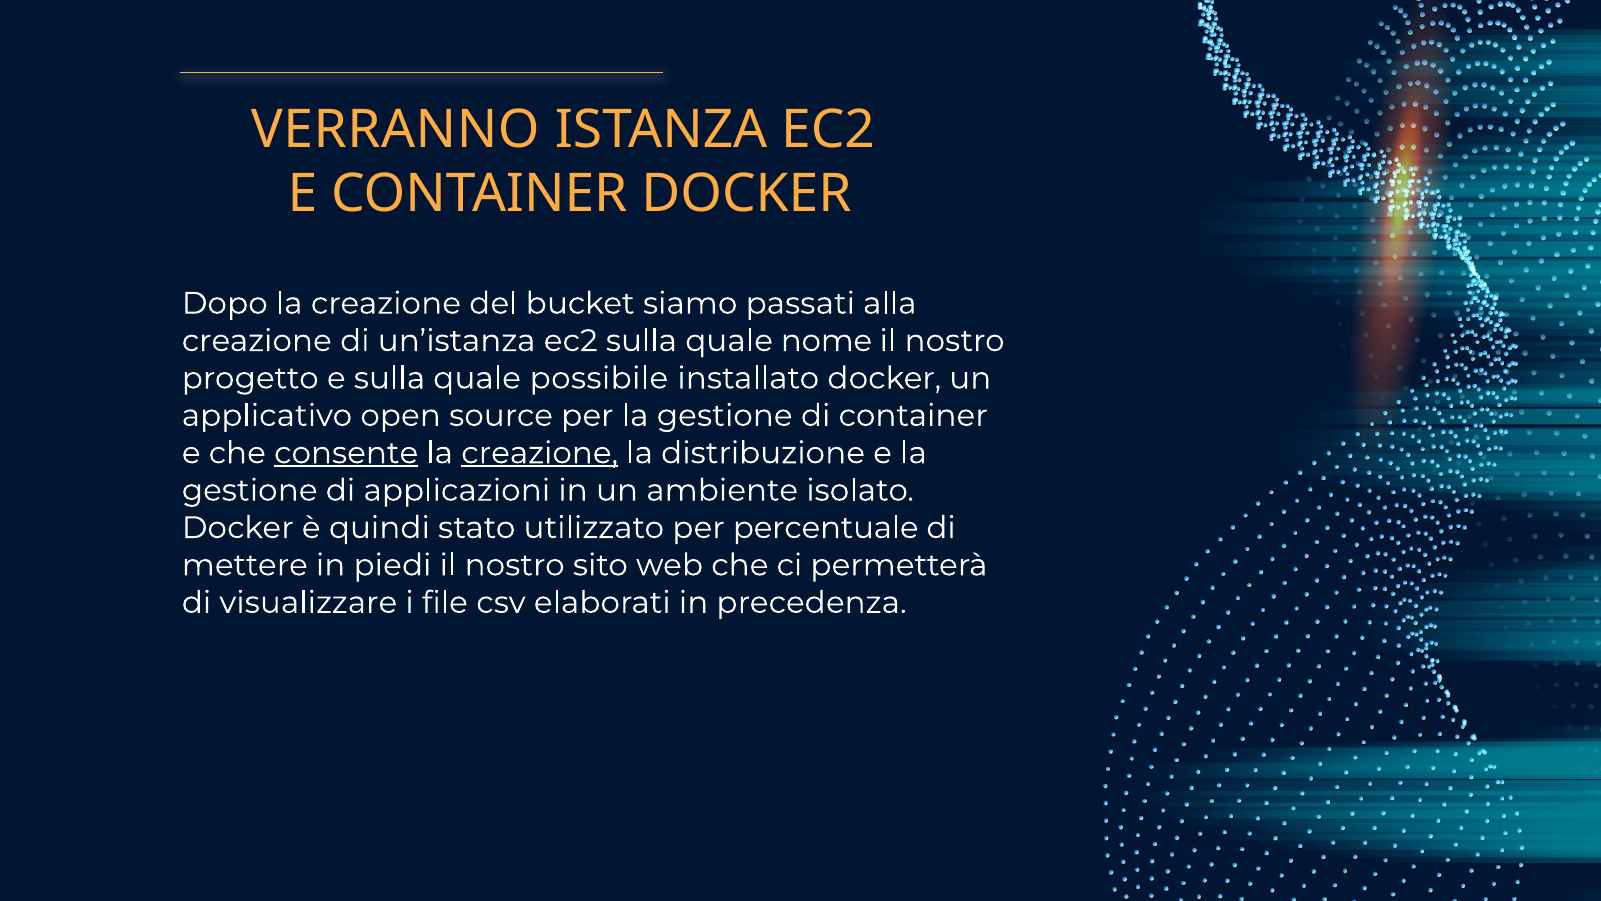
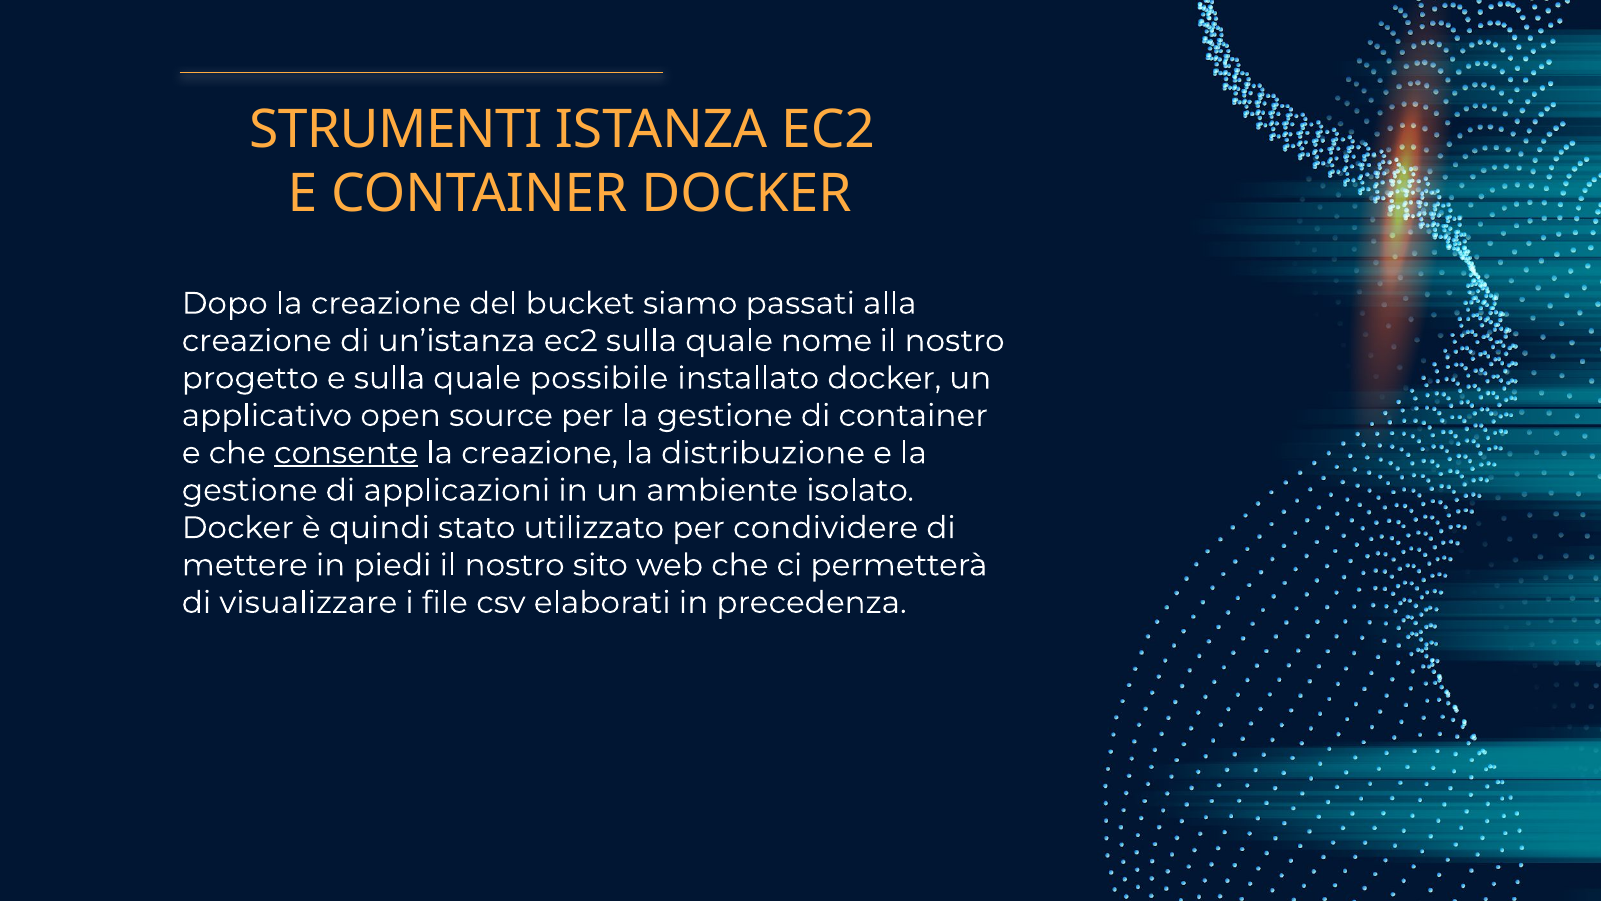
VERRANNO: VERRANNO -> STRUMENTI
creazione at (540, 453) underline: present -> none
percentuale: percentuale -> condividere
